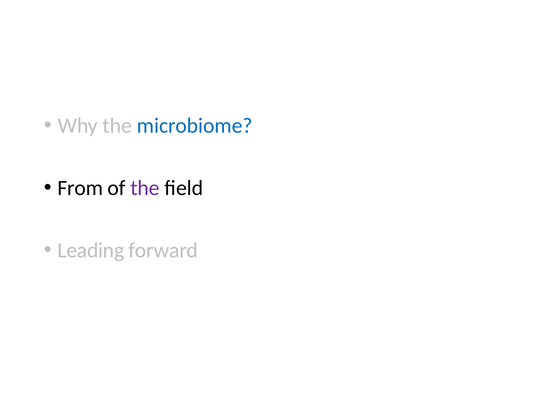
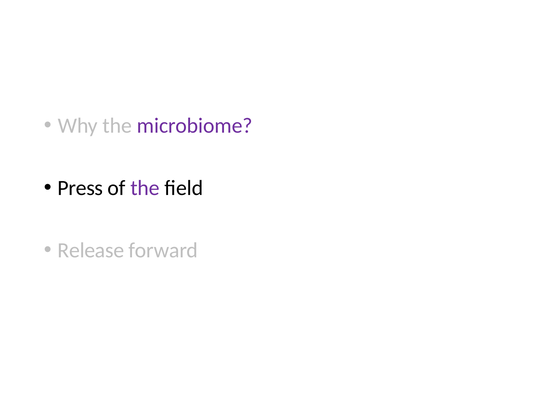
microbiome colour: blue -> purple
From: From -> Press
Leading: Leading -> Release
